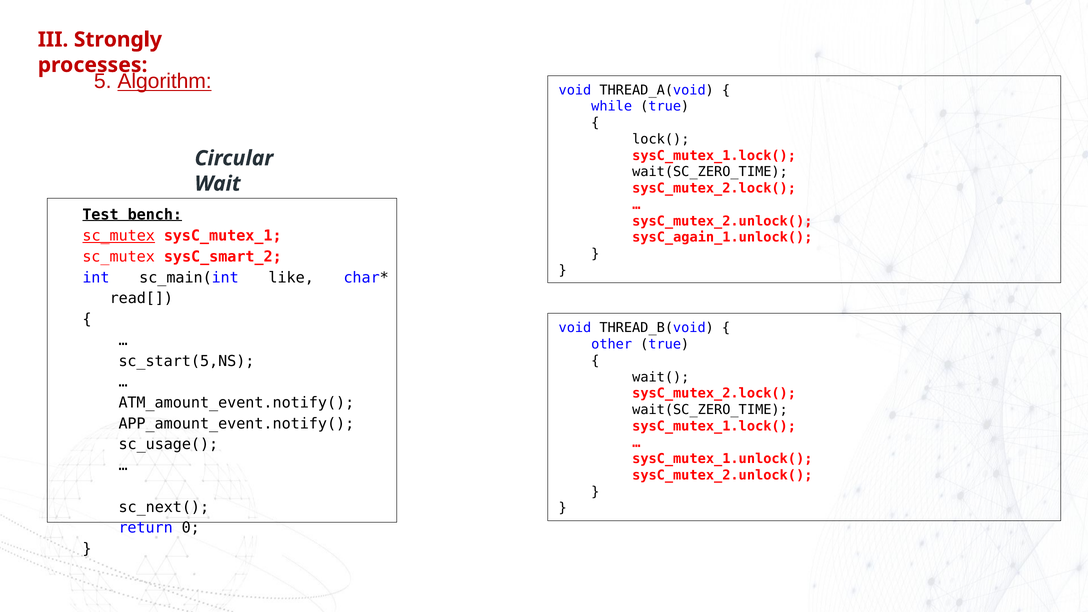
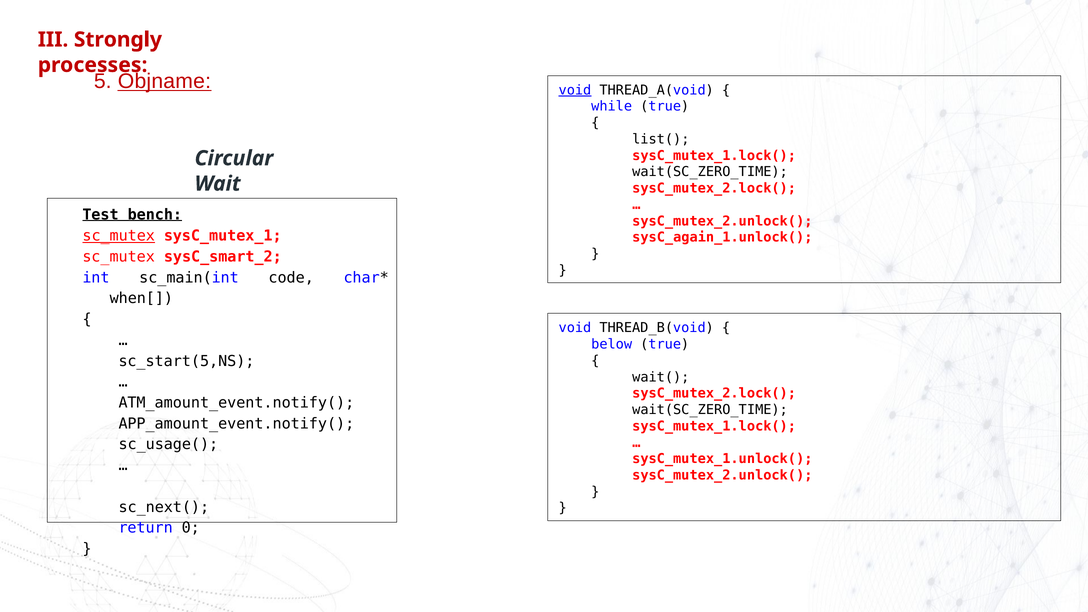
Algorithm: Algorithm -> Objname
void at (575, 90) underline: none -> present
lock(: lock( -> list(
like: like -> code
read[: read[ -> when[
other: other -> below
